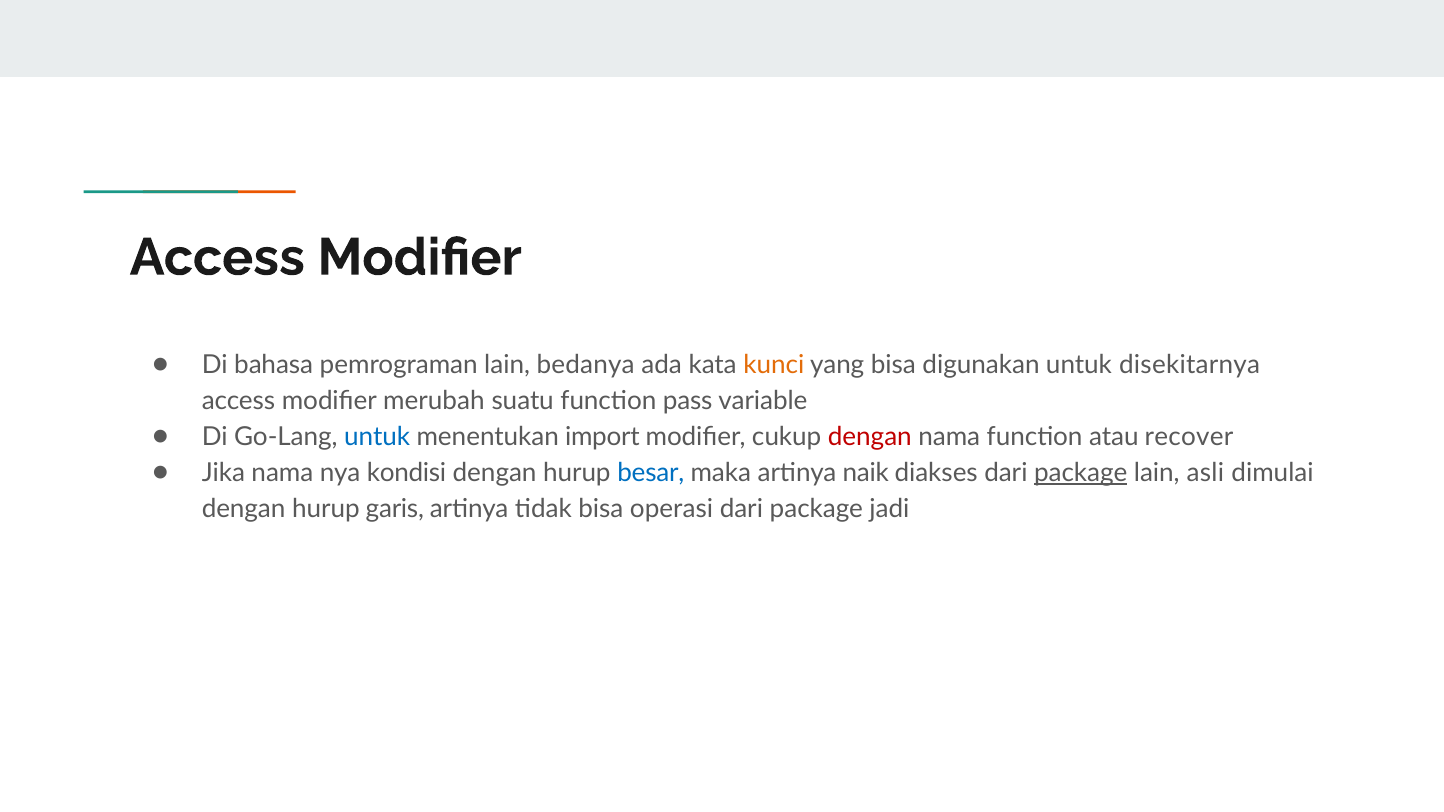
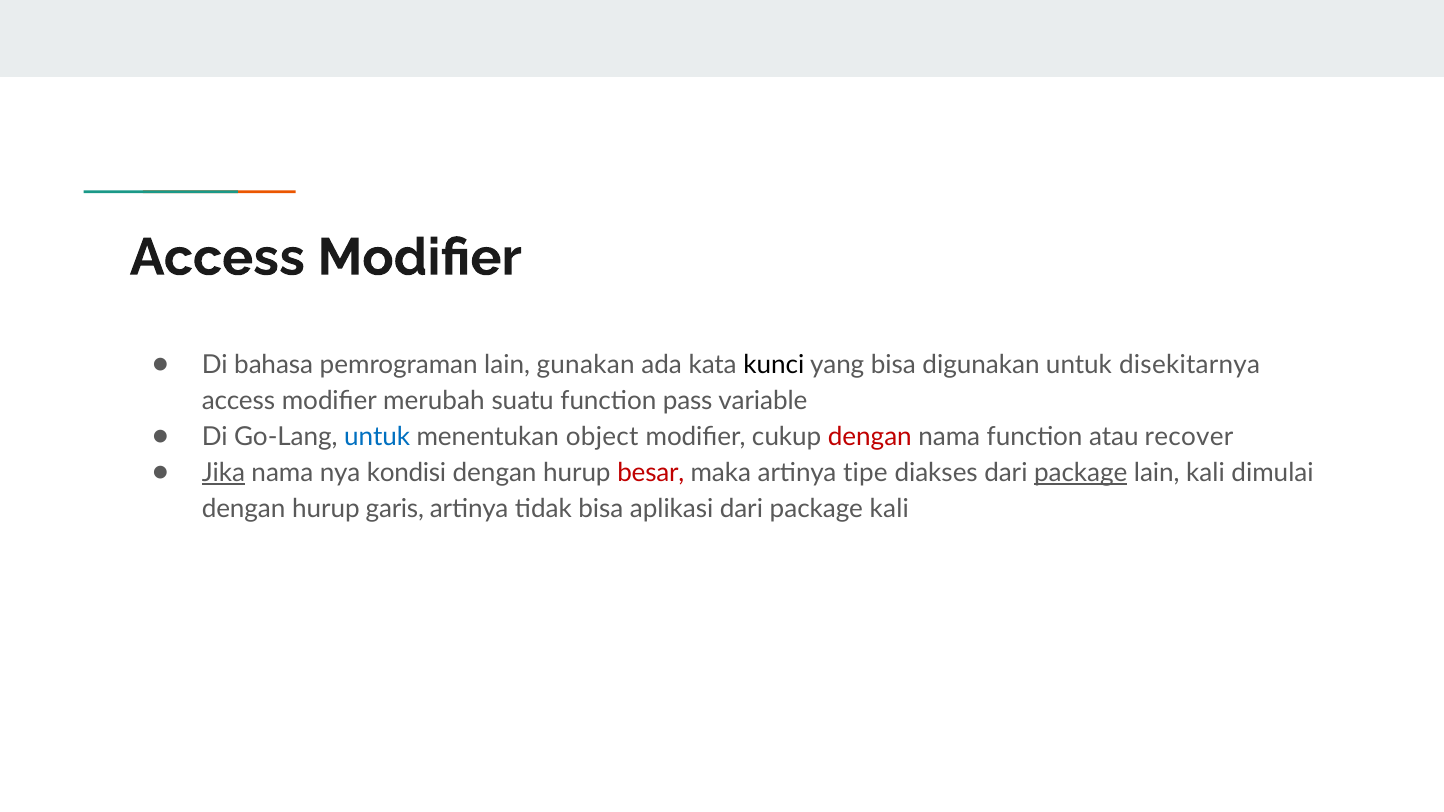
bedanya: bedanya -> gunakan
kunci colour: orange -> black
import: import -> object
Jika underline: none -> present
besar colour: blue -> red
naik: naik -> tipe
lain asli: asli -> kali
operasi: operasi -> aplikasi
package jadi: jadi -> kali
